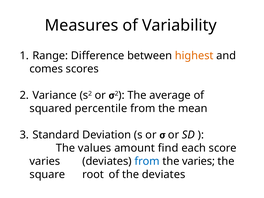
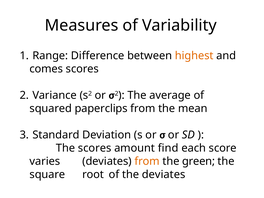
percentile: percentile -> paperclips
The values: values -> scores
from at (147, 161) colour: blue -> orange
the varies: varies -> green
